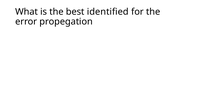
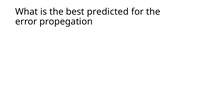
identified: identified -> predicted
